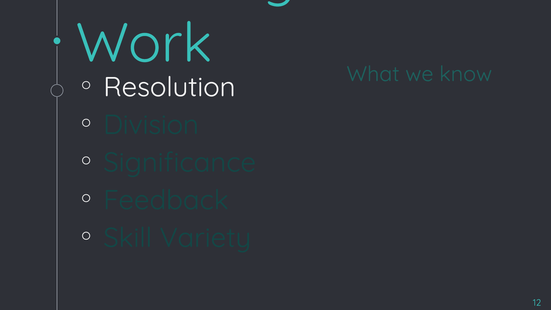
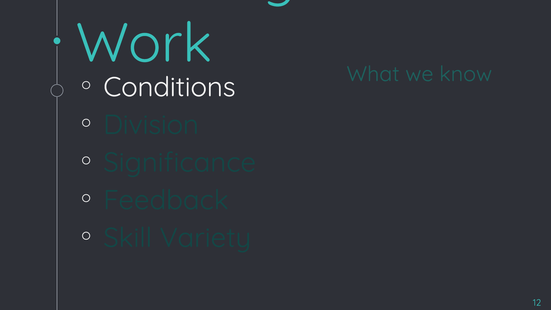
Resolution: Resolution -> Conditions
